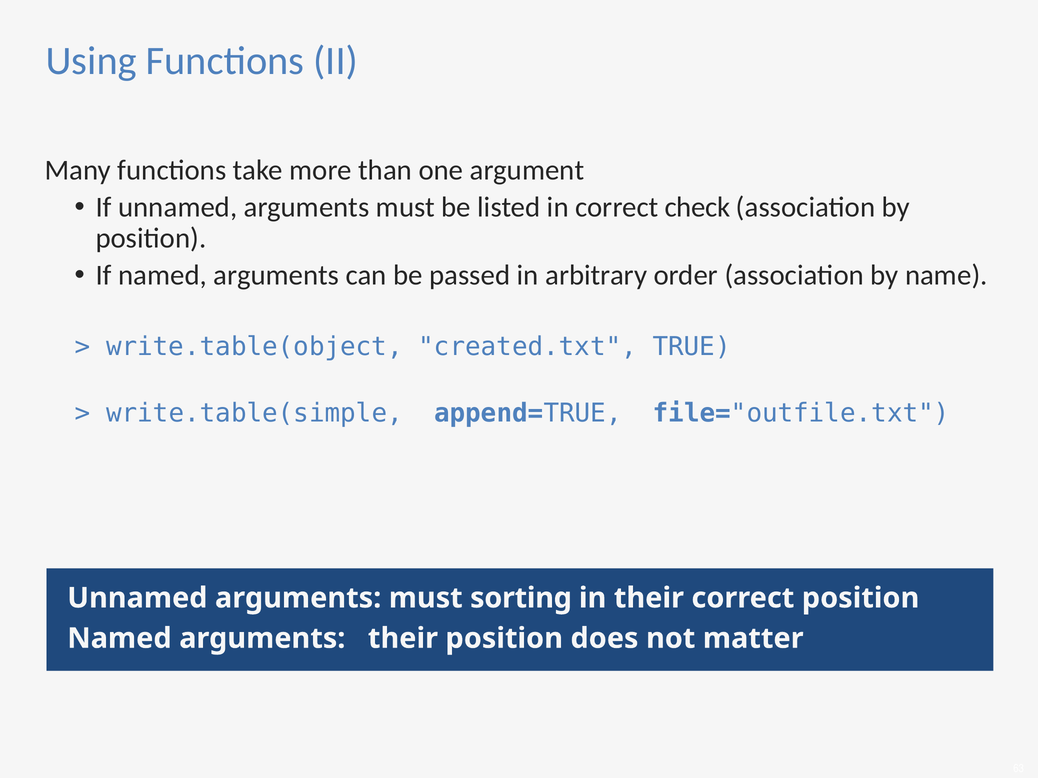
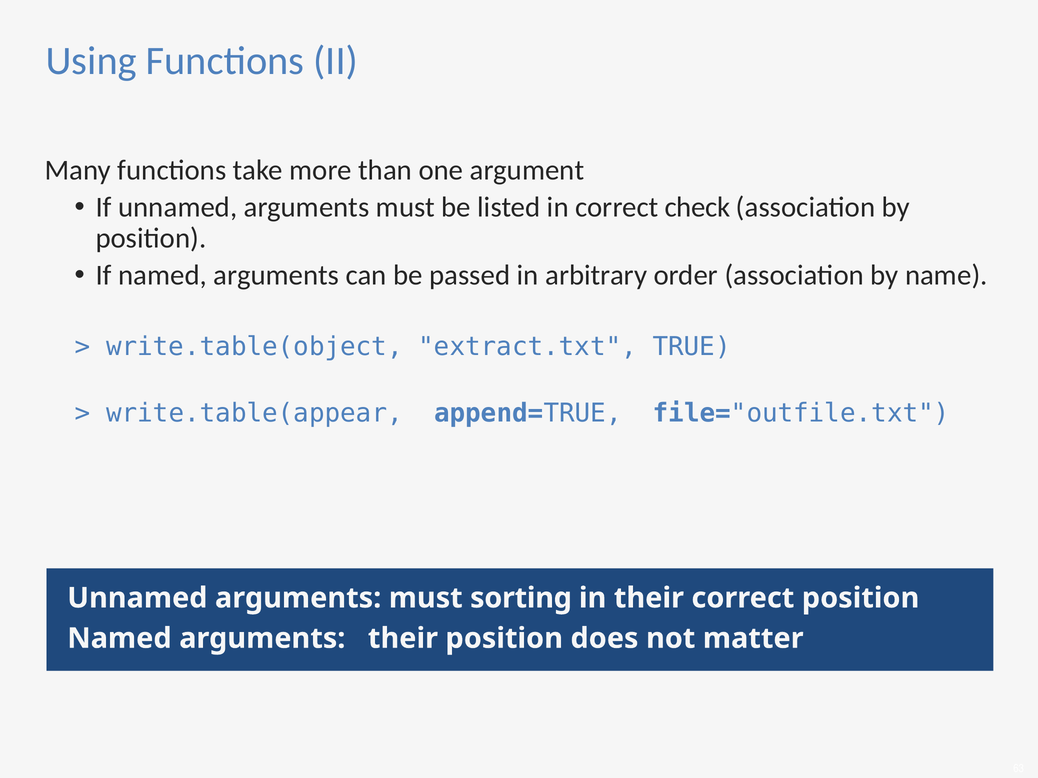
created.txt: created.txt -> extract.txt
write.table(simple: write.table(simple -> write.table(appear
